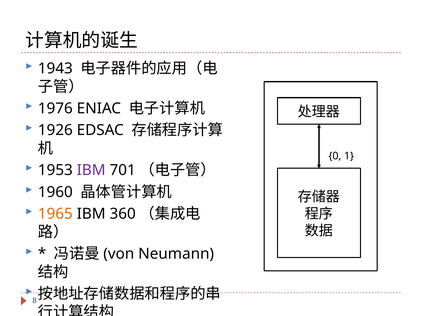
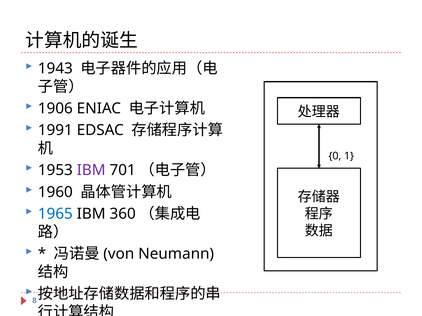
1976: 1976 -> 1906
1926: 1926 -> 1991
1965 colour: orange -> blue
